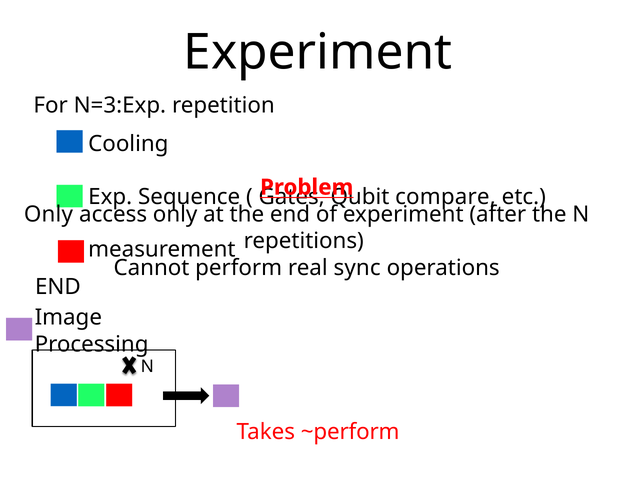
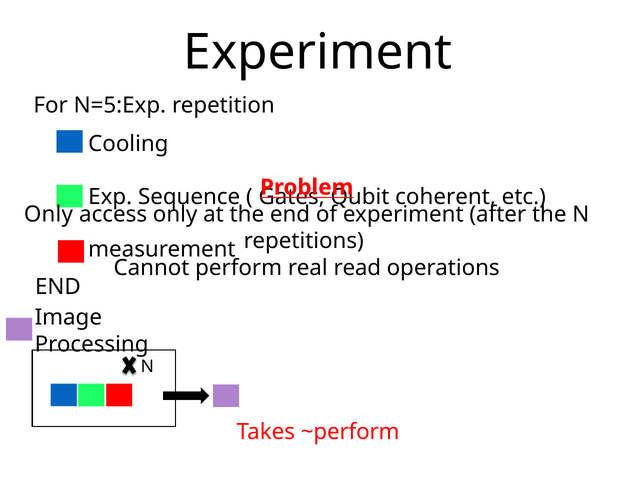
N=3:Exp: N=3:Exp -> N=5:Exp
compare: compare -> coherent
sync: sync -> read
